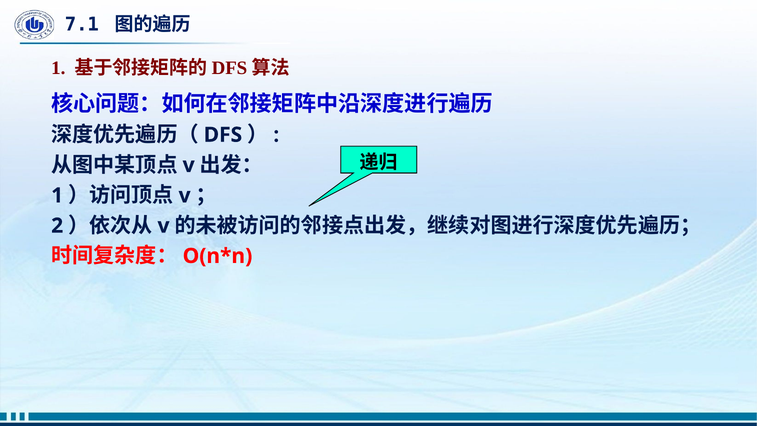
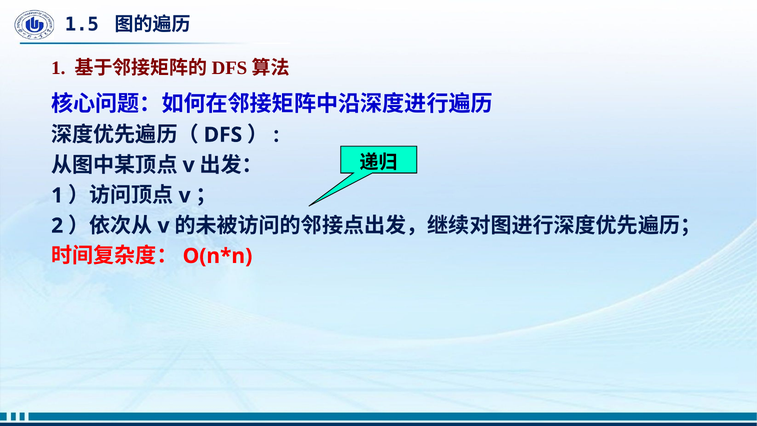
7.1: 7.1 -> 1.5
